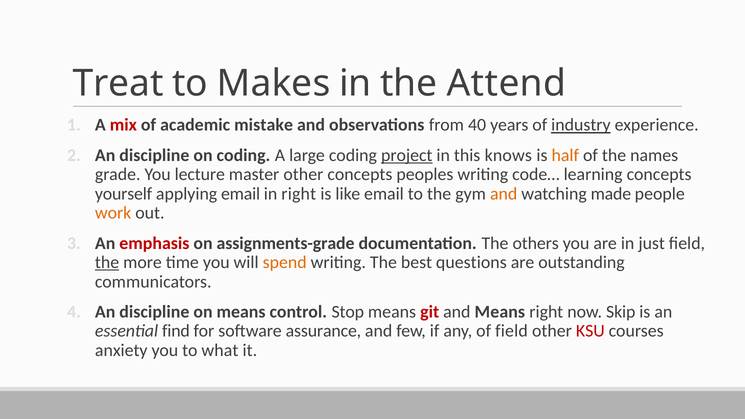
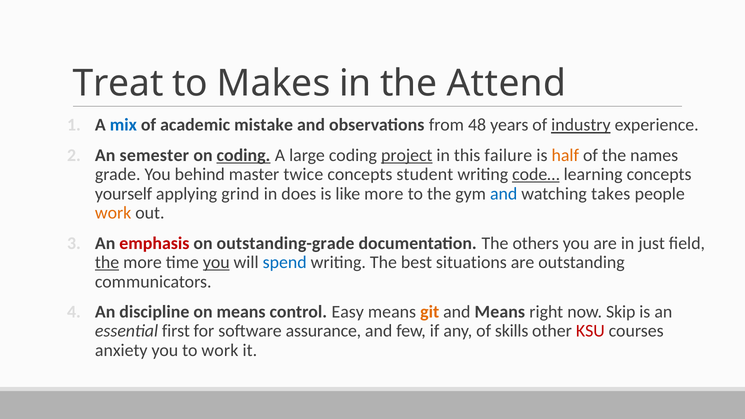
mix colour: red -> blue
40: 40 -> 48
discipline at (154, 155): discipline -> semester
coding at (243, 155) underline: none -> present
knows: knows -> failure
lecture: lecture -> behind
master other: other -> twice
peoples: peoples -> student
code… underline: none -> present
applying email: email -> grind
in right: right -> does
like email: email -> more
and at (504, 194) colour: orange -> blue
made: made -> takes
assignments-grade: assignments-grade -> outstanding-grade
you at (216, 262) underline: none -> present
spend colour: orange -> blue
questions: questions -> situations
Stop: Stop -> Easy
git colour: red -> orange
find: find -> first
of field: field -> skills
to what: what -> work
